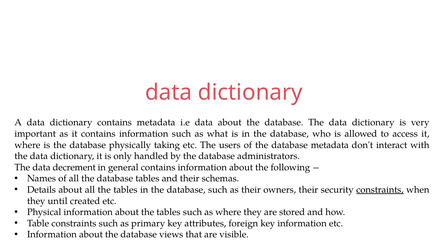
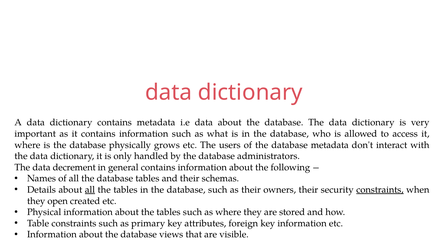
taking: taking -> grows
all at (90, 190) underline: none -> present
until: until -> open
